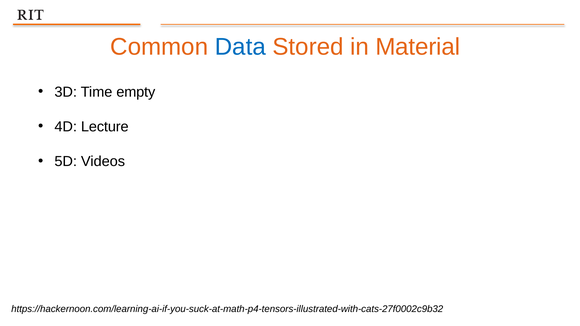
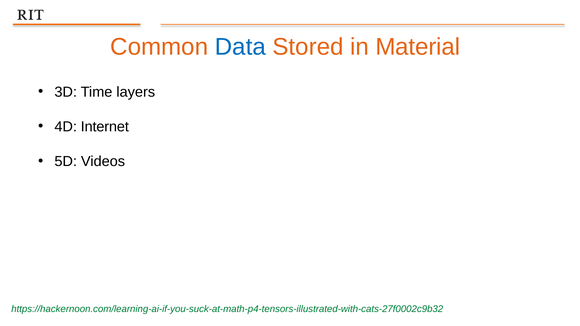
empty: empty -> layers
Lecture: Lecture -> Internet
https://hackernoon.com/learning-ai-if-you-suck-at-math-p4-tensors-illustrated-with-cats-27f0002c9b32 colour: black -> green
